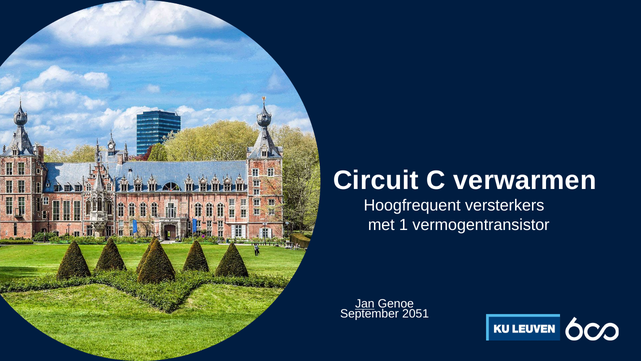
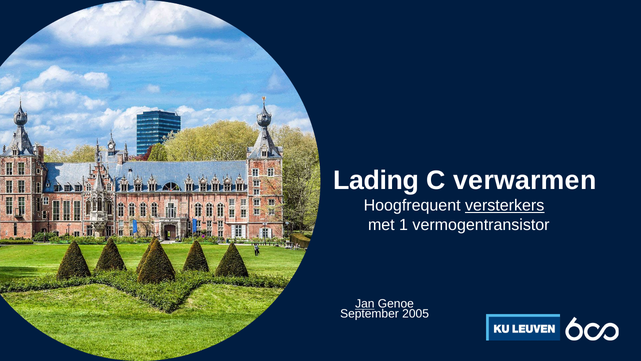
Circuit: Circuit -> Lading
versterkers underline: none -> present
2051: 2051 -> 2005
